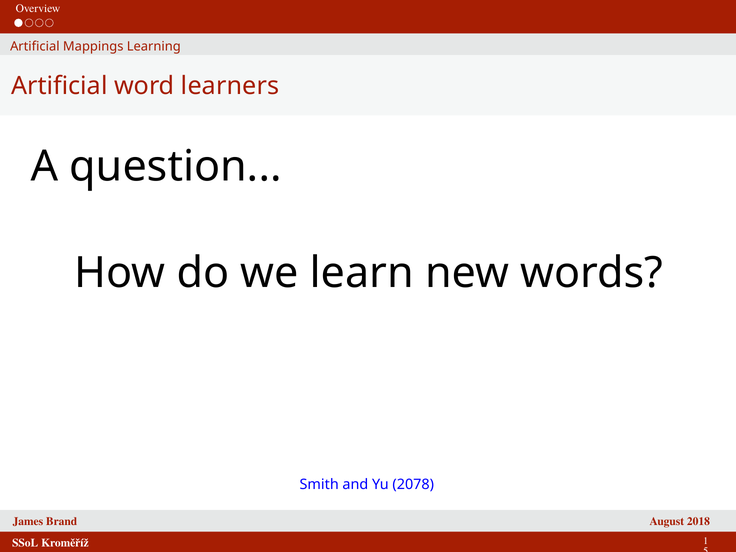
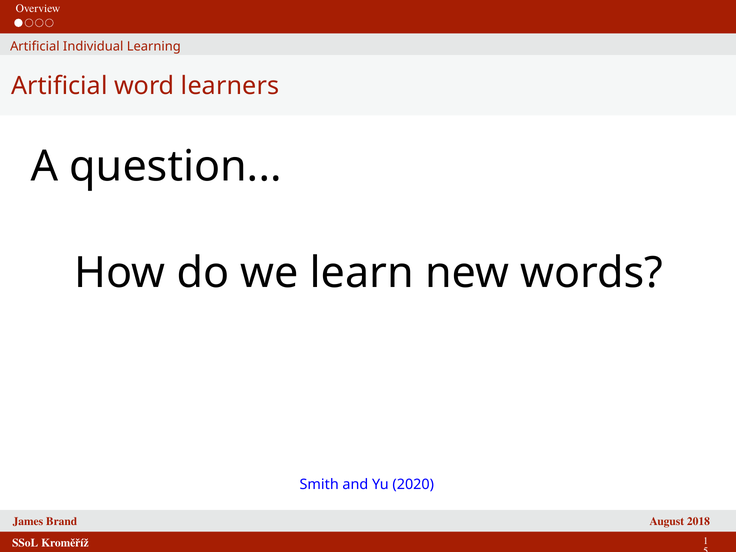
Mappings: Mappings -> Individual
2078: 2078 -> 2020
